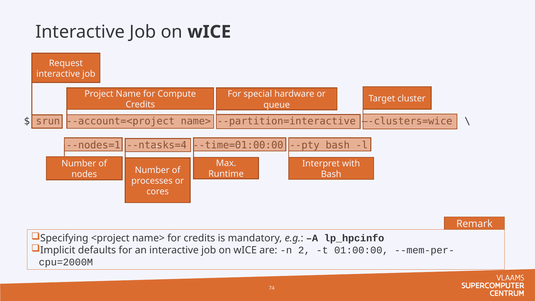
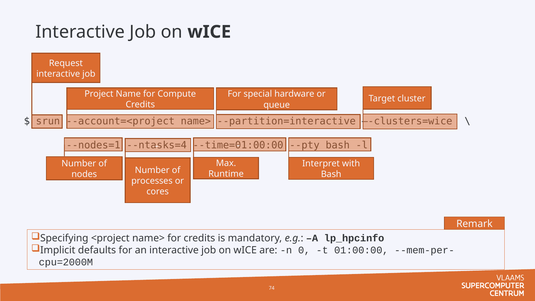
2: 2 -> 0
